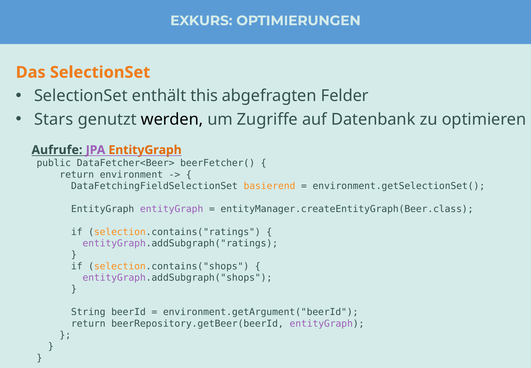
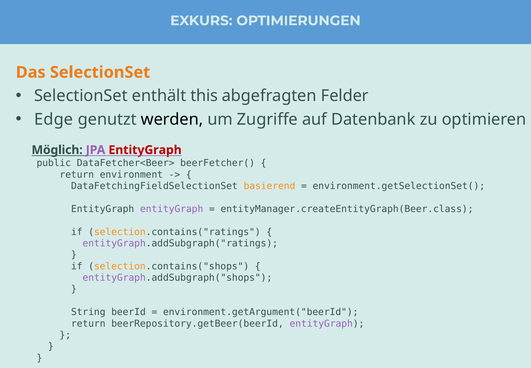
Stars: Stars -> Edge
Aufrufe: Aufrufe -> Möglich
EntityGraph at (145, 150) colour: orange -> red
